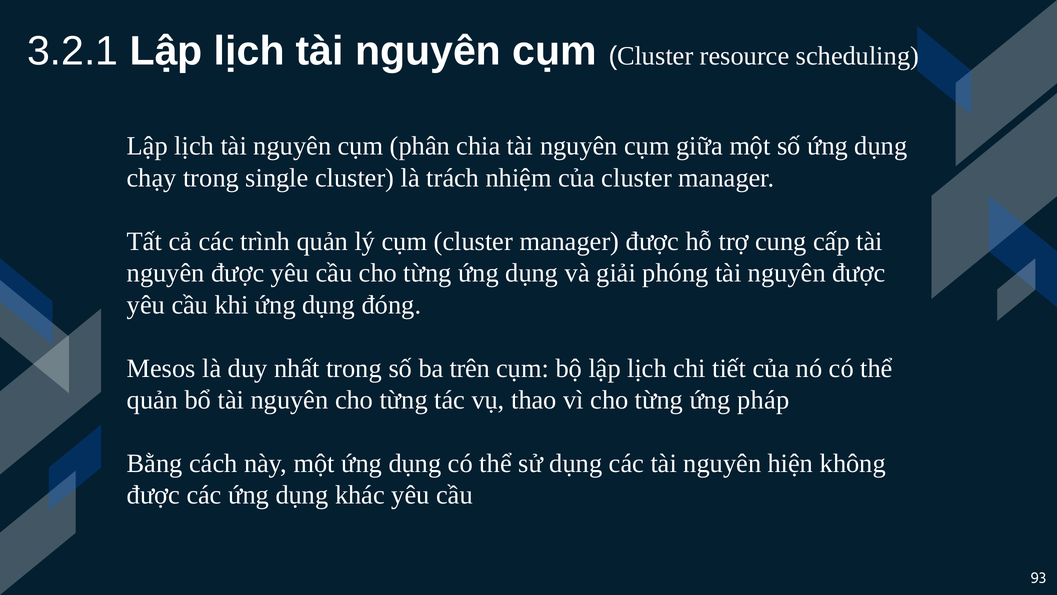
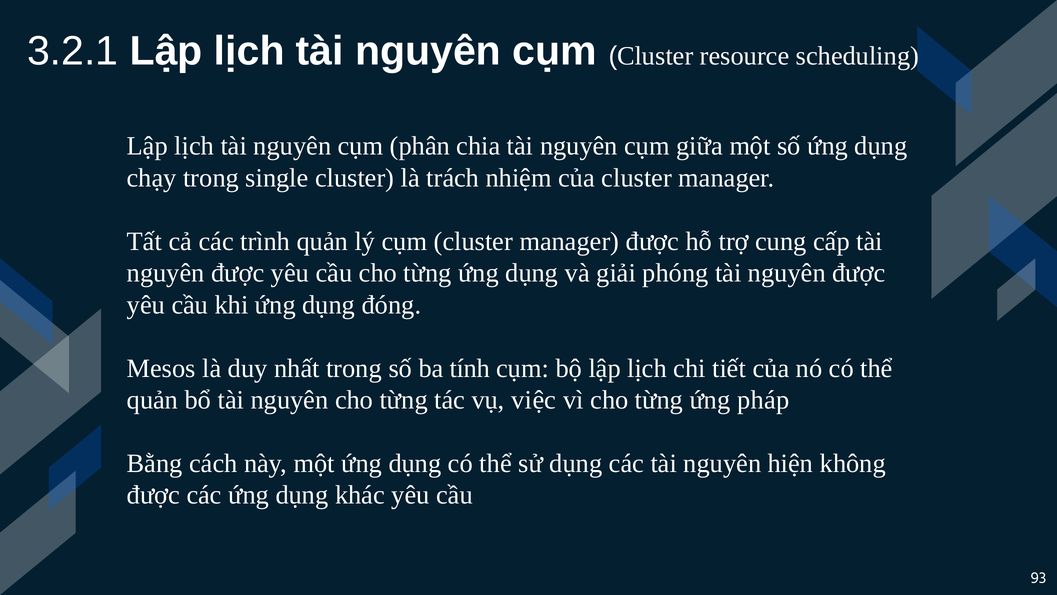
trên: trên -> tính
thao: thao -> việc
